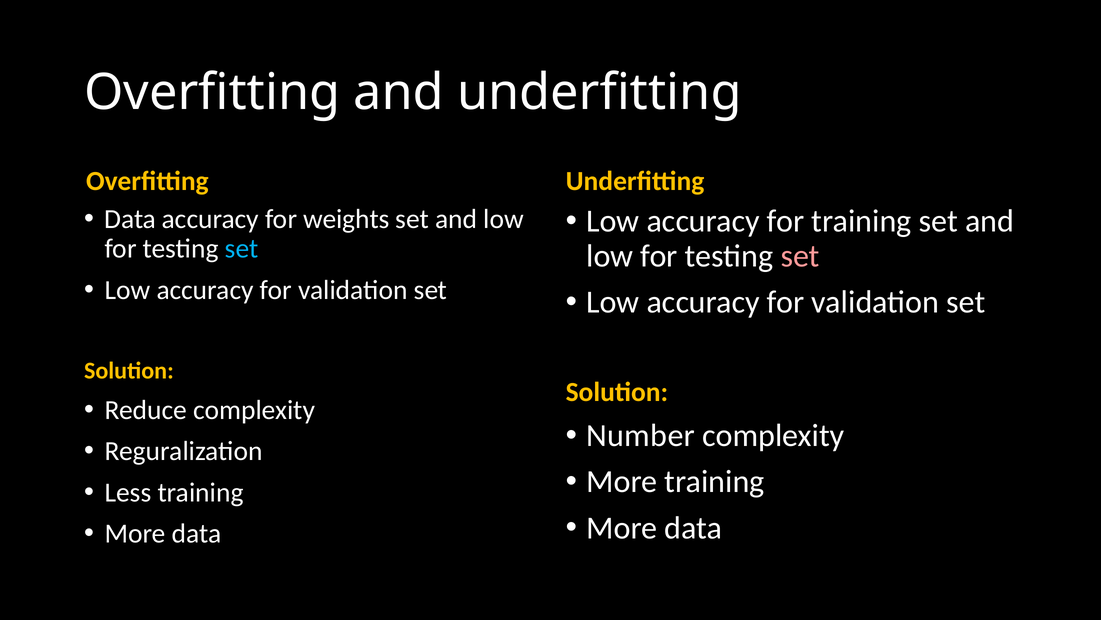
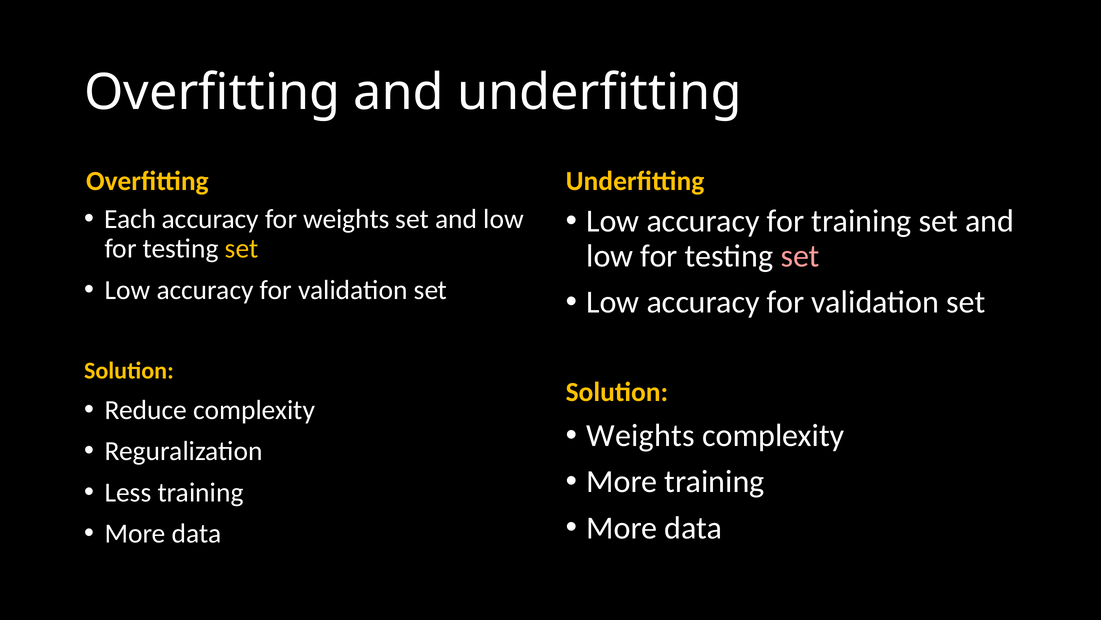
Data at (130, 219): Data -> Each
set at (242, 248) colour: light blue -> yellow
Number at (641, 435): Number -> Weights
